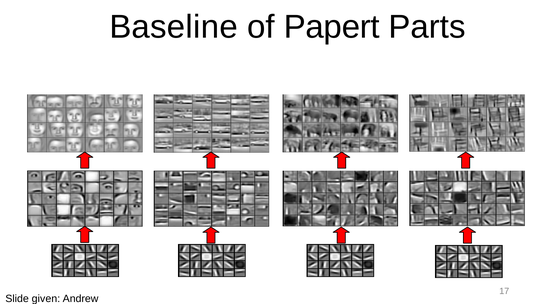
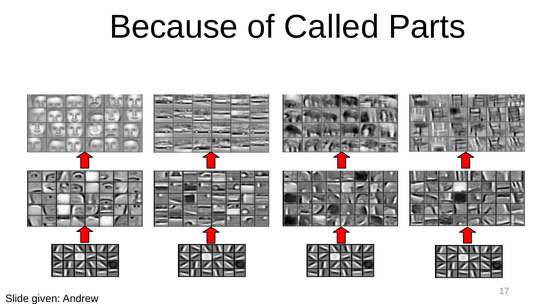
Baseline: Baseline -> Because
Papert: Papert -> Called
